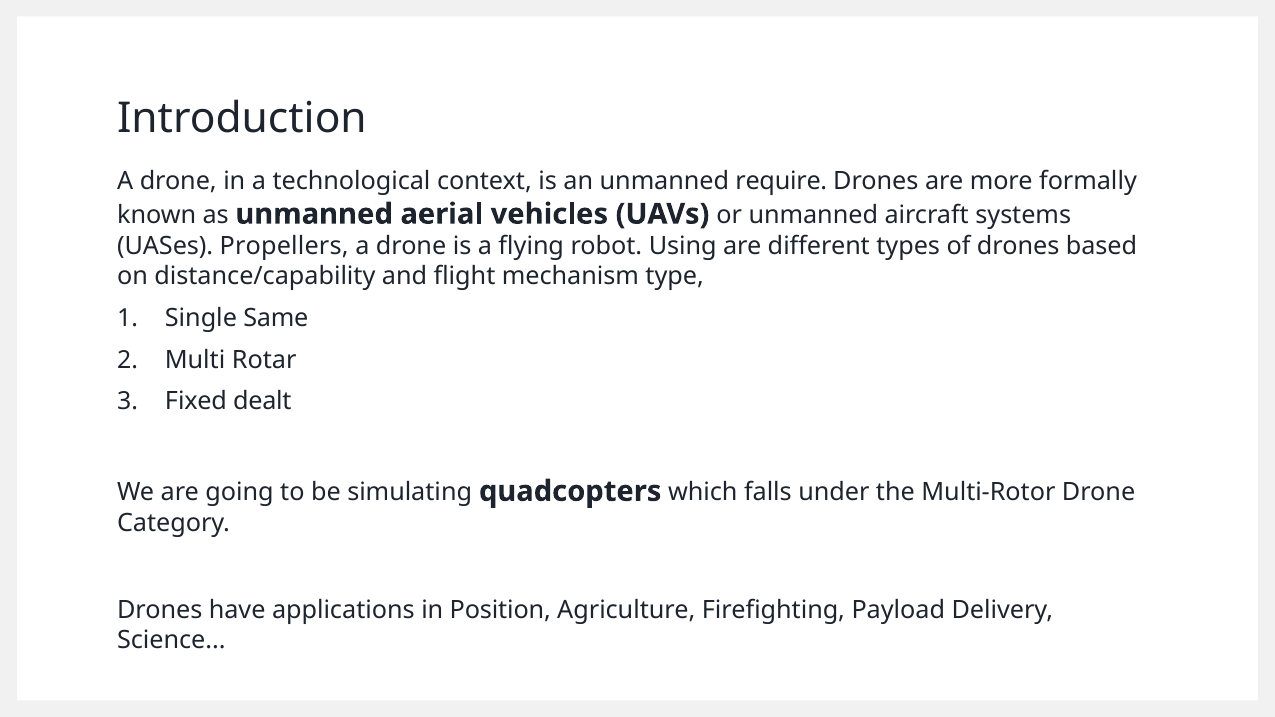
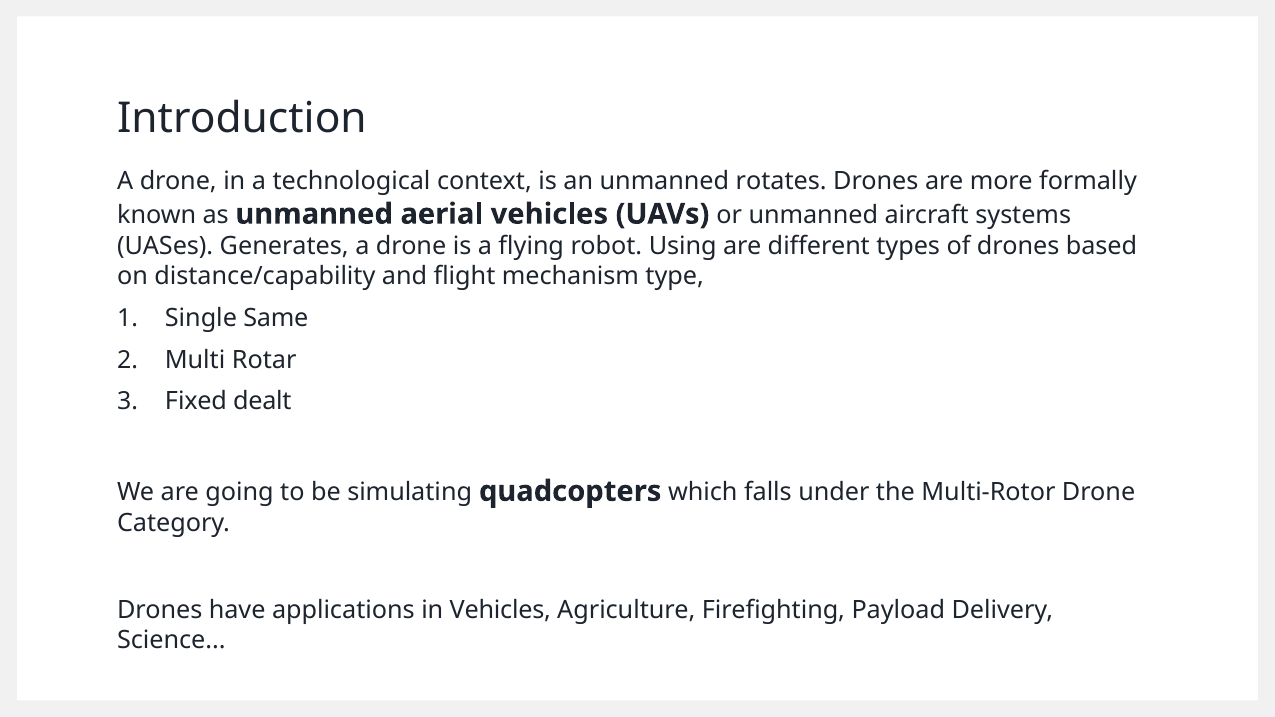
require: require -> rotates
Propellers: Propellers -> Generates
in Position: Position -> Vehicles
